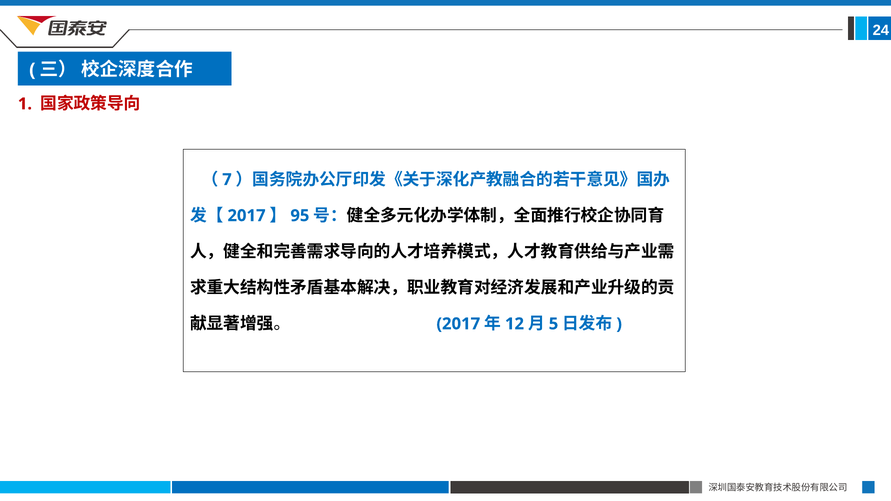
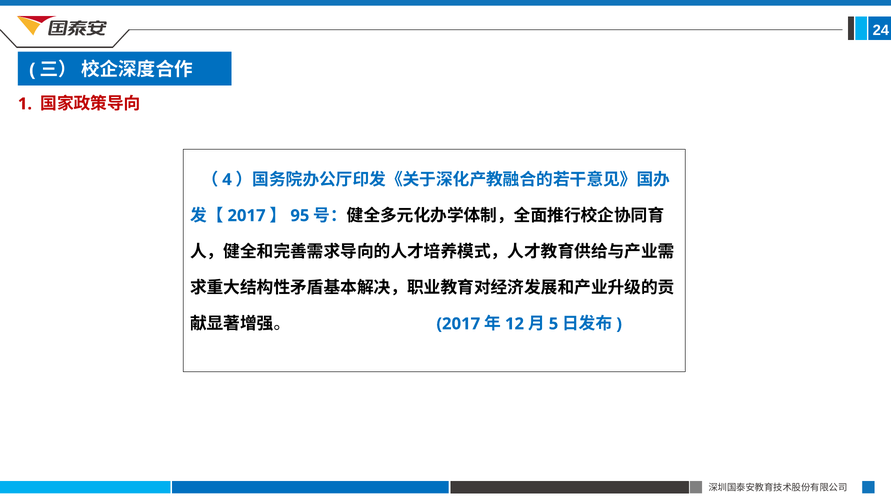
7: 7 -> 4
